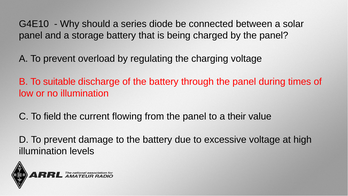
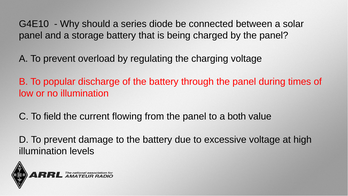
suitable: suitable -> popular
their: their -> both
